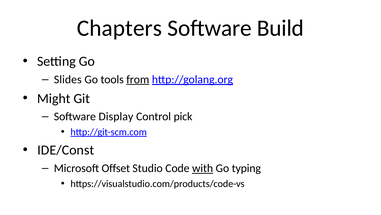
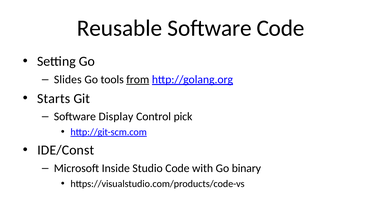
Chapters: Chapters -> Reusable
Software Build: Build -> Code
Might: Might -> Starts
Offset: Offset -> Inside
with underline: present -> none
typing: typing -> binary
